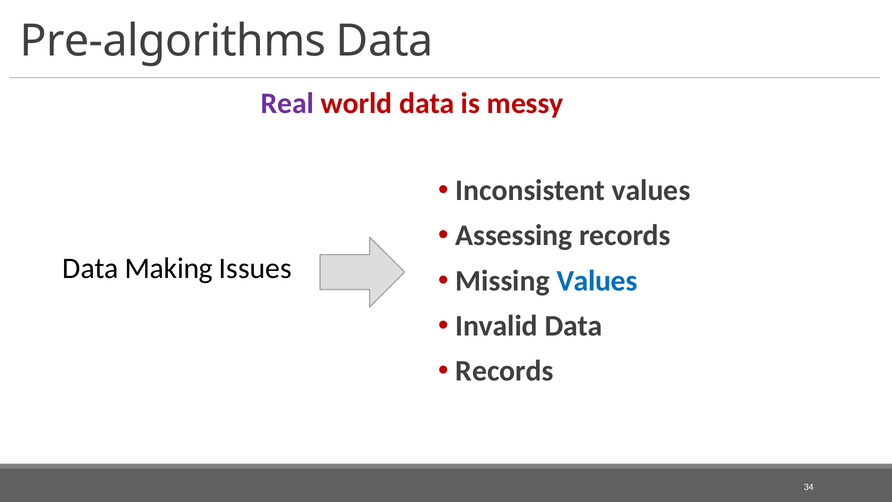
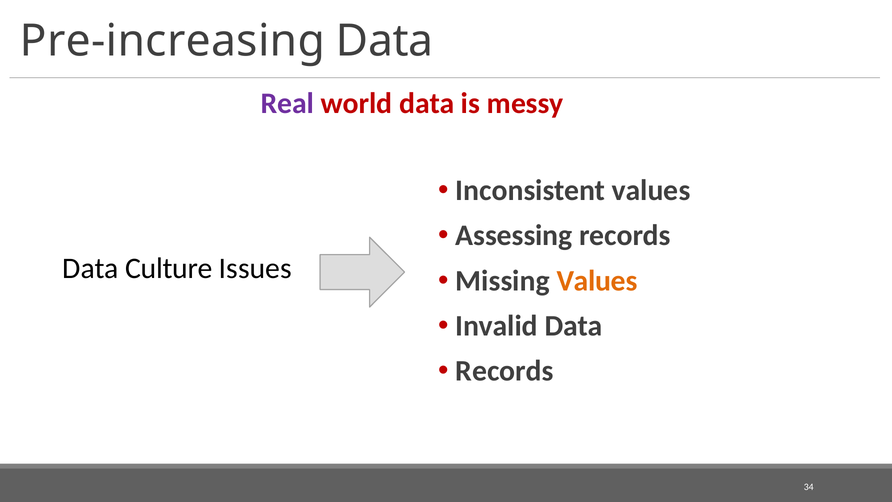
Pre-algorithms: Pre-algorithms -> Pre-increasing
Making: Making -> Culture
Values at (597, 281) colour: blue -> orange
